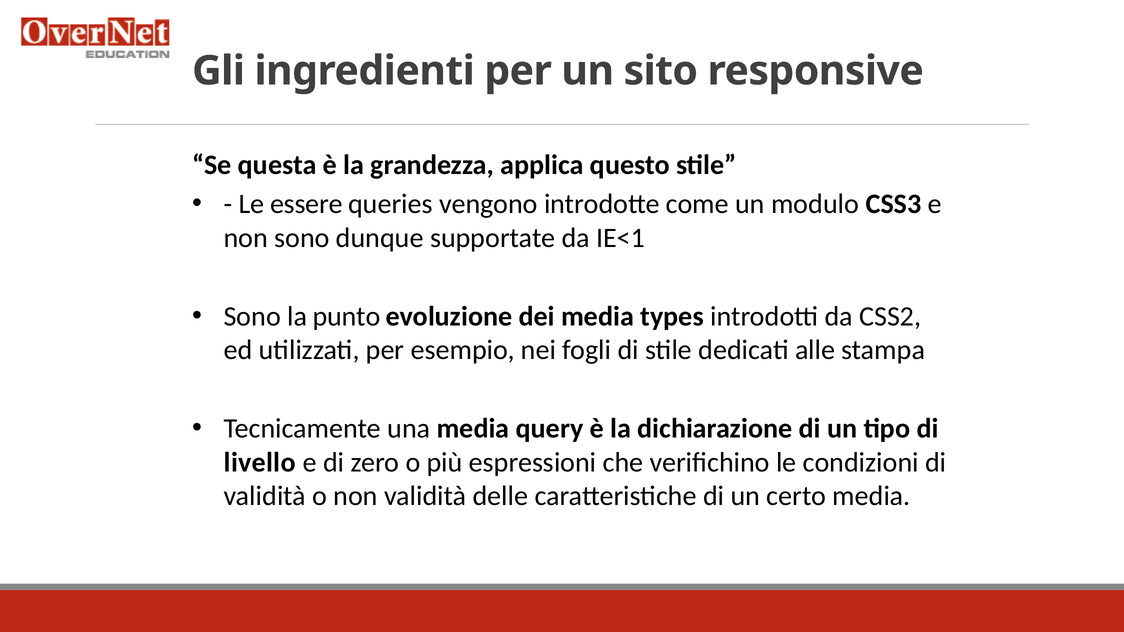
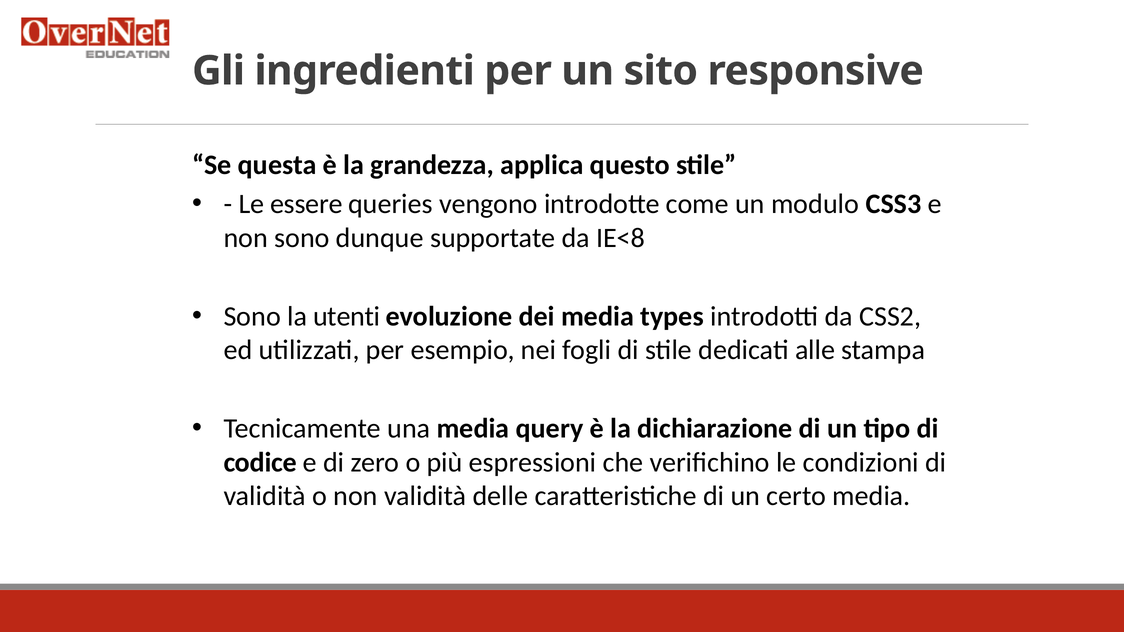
IE<1: IE<1 -> IE<8
punto: punto -> utenti
livello: livello -> codice
